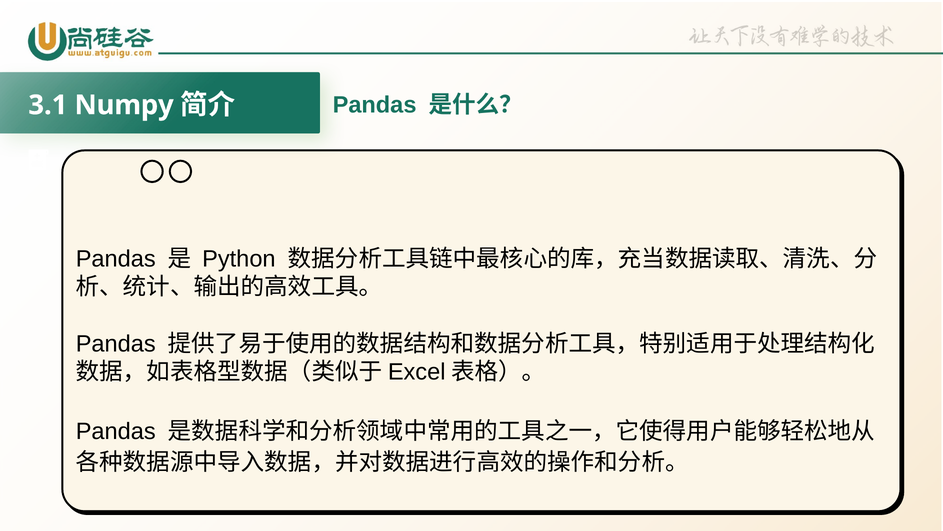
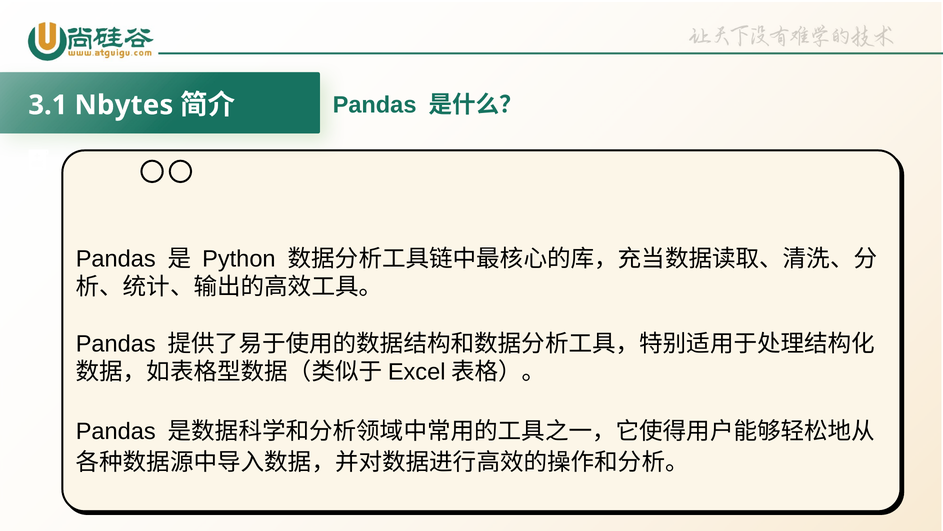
Numpy: Numpy -> Nbytes
